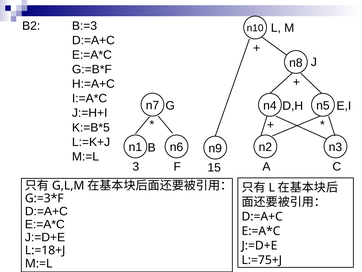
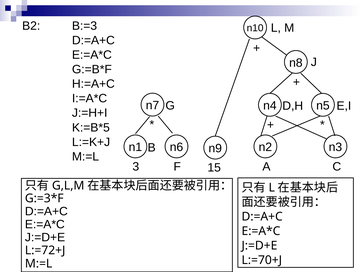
L:=18+J: L:=18+J -> L:=72+J
L:=75+J: L:=75+J -> L:=70+J
